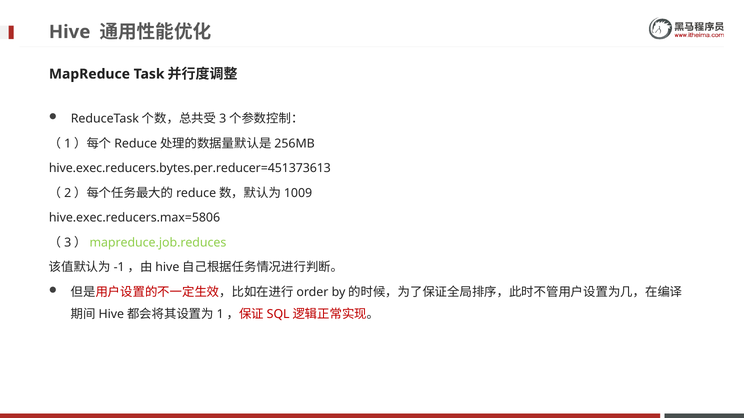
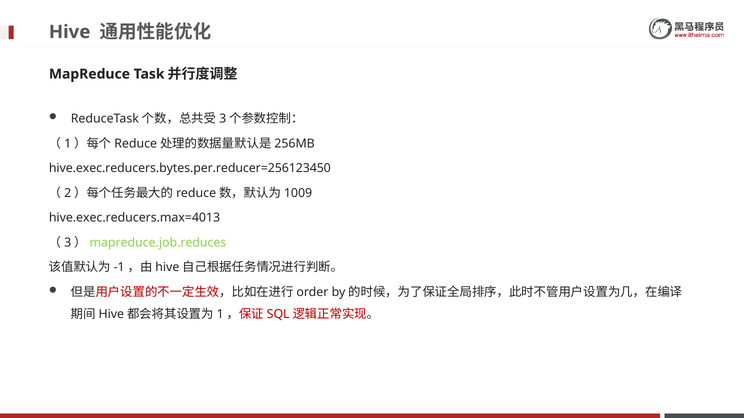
hive.exec.reducers.bytes.per.reducer=451373613: hive.exec.reducers.bytes.per.reducer=451373613 -> hive.exec.reducers.bytes.per.reducer=256123450
hive.exec.reducers.max=5806: hive.exec.reducers.max=5806 -> hive.exec.reducers.max=4013
